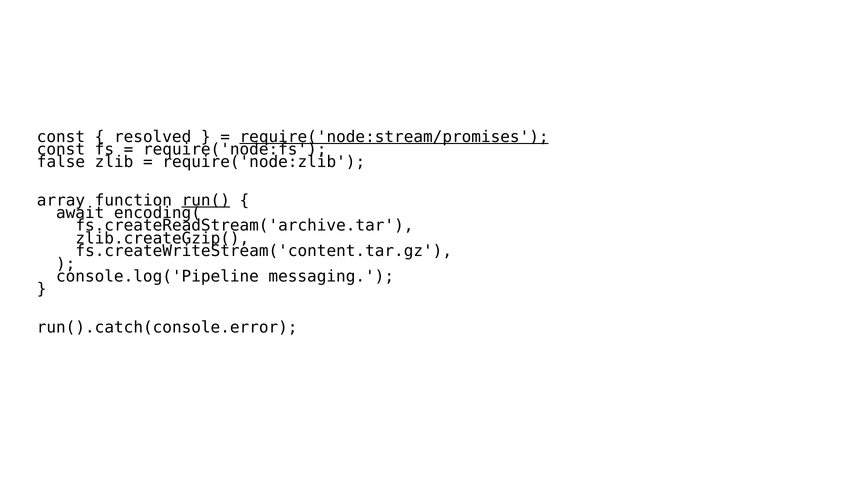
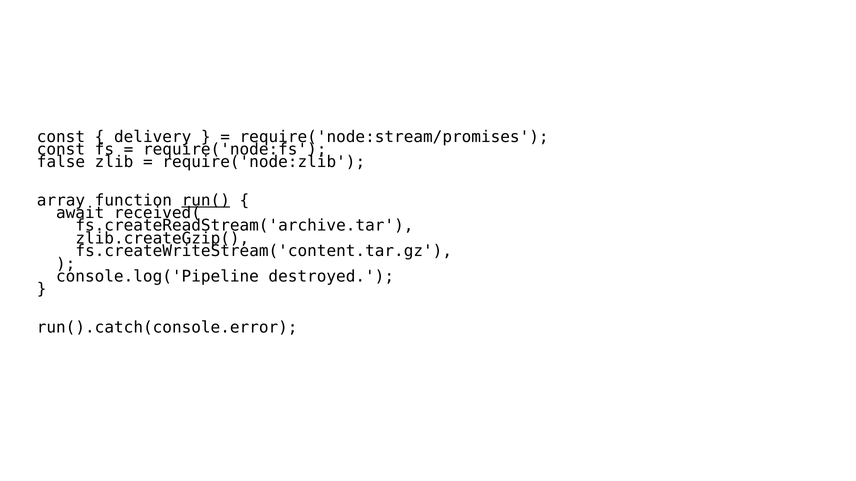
resolved: resolved -> delivery
require('node:stream/promises underline: present -> none
encoding(: encoding( -> received(
messaging: messaging -> destroyed
